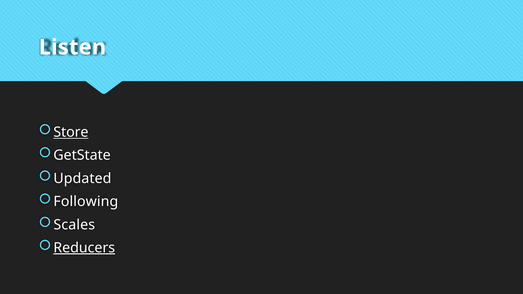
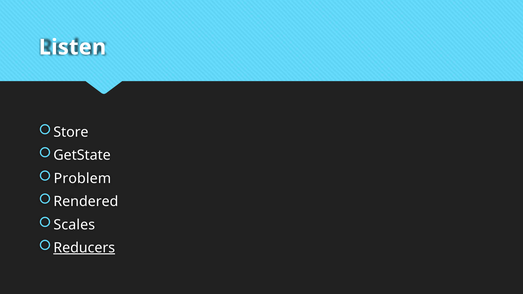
Store underline: present -> none
Updated: Updated -> Problem
Following: Following -> Rendered
